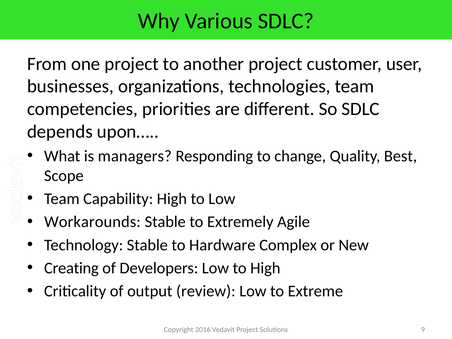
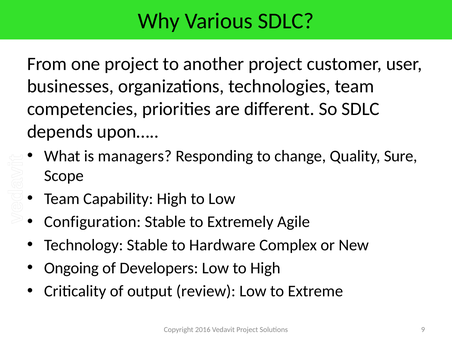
Best: Best -> Sure
Workarounds: Workarounds -> Configuration
Creating: Creating -> Ongoing
